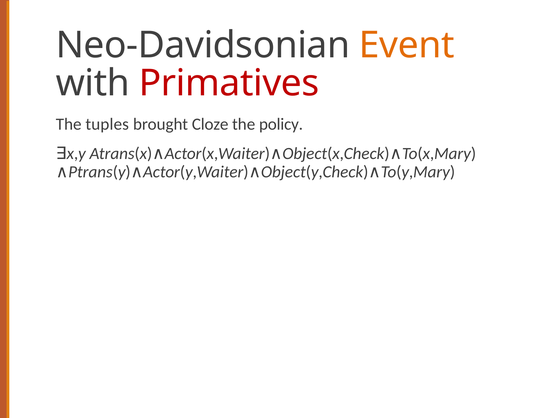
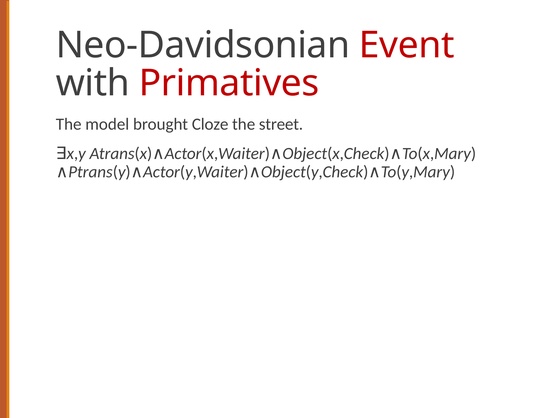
Event colour: orange -> red
tuples: tuples -> model
policy: policy -> street
